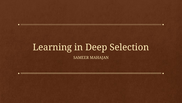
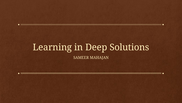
Selection: Selection -> Solutions
